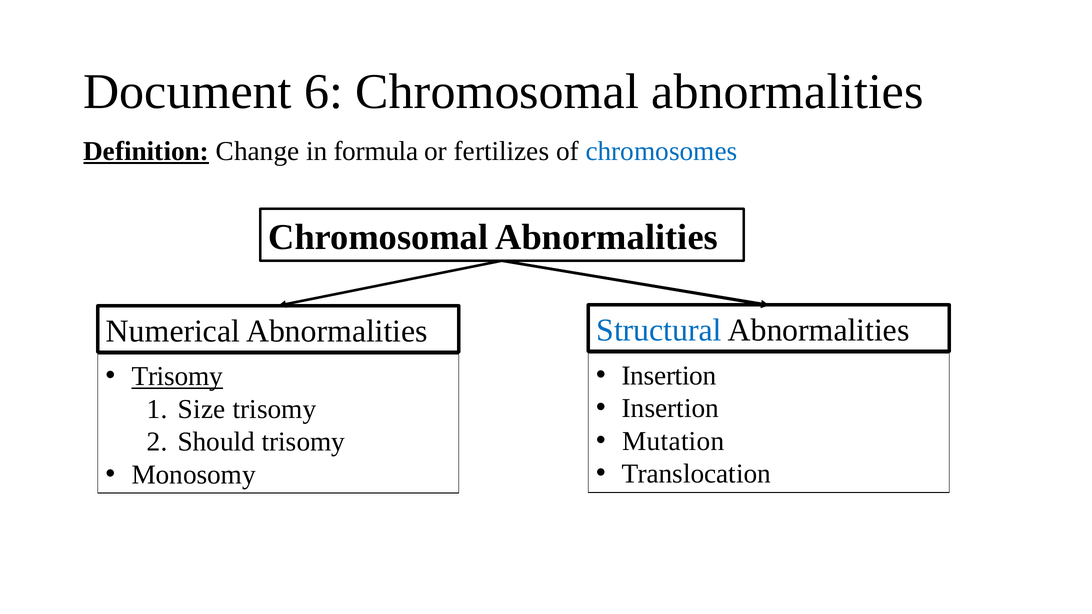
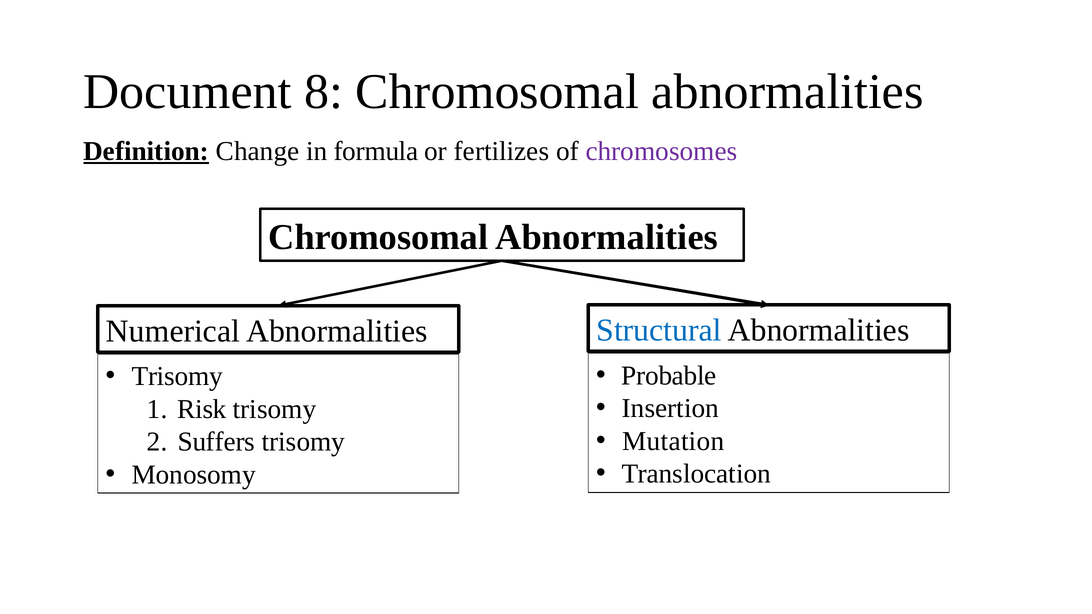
6: 6 -> 8
chromosomes colour: blue -> purple
Insertion at (669, 376): Insertion -> Probable
Trisomy at (177, 377) underline: present -> none
Size: Size -> Risk
Should: Should -> Suffers
